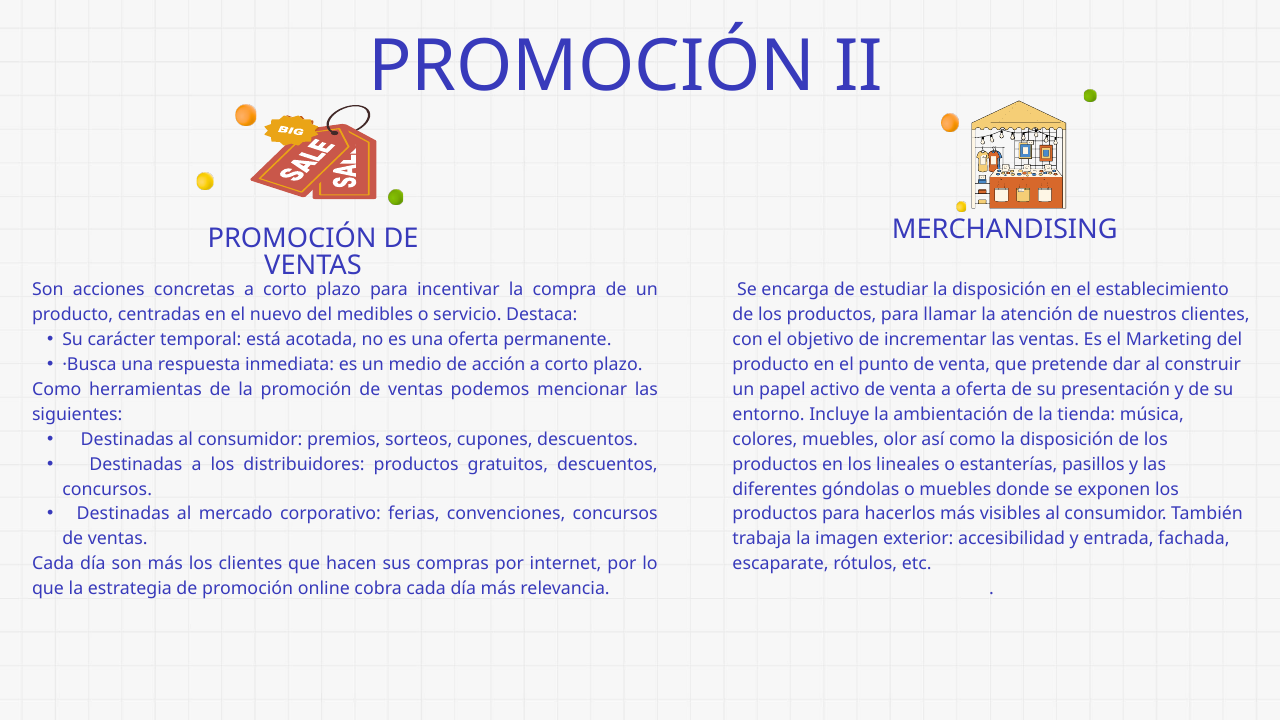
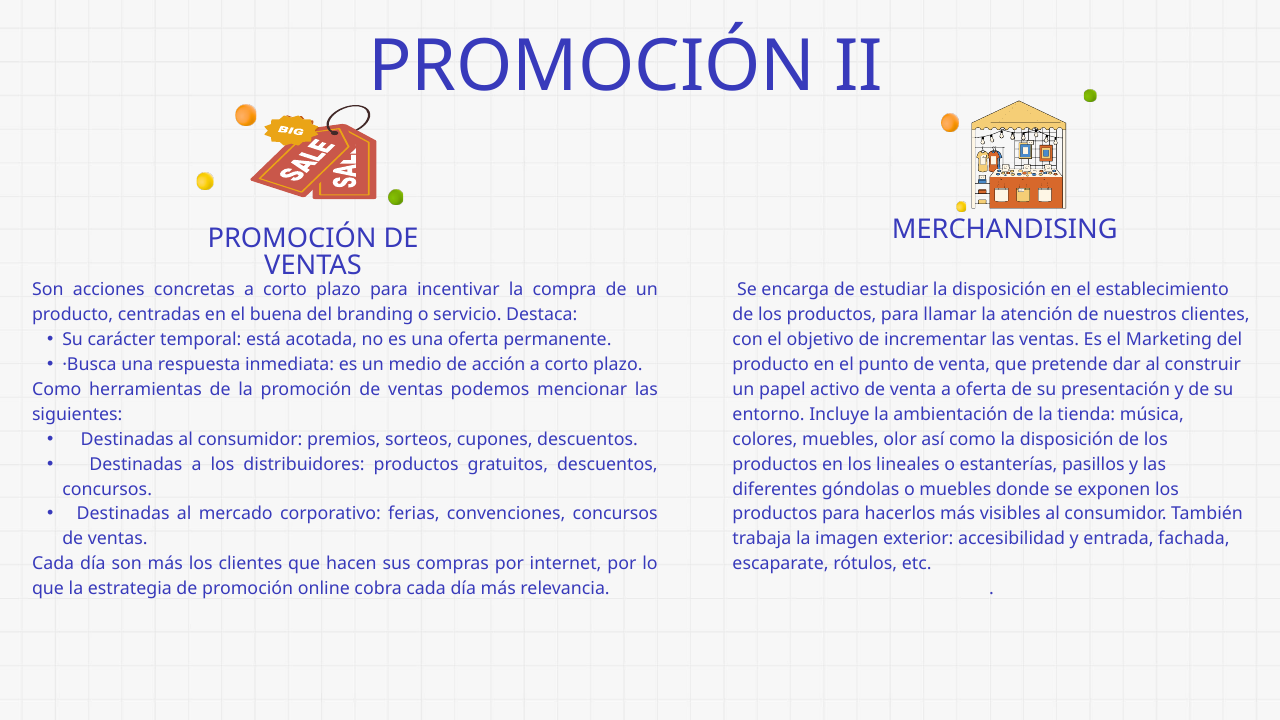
nuevo: nuevo -> buena
medibles: medibles -> branding
